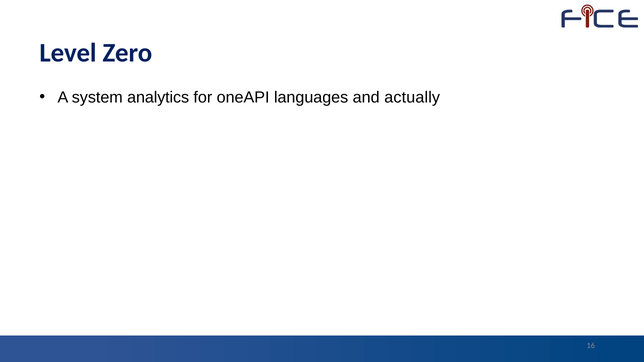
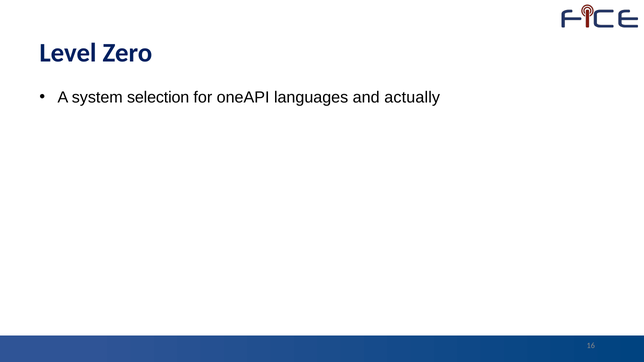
analytics: analytics -> selection
